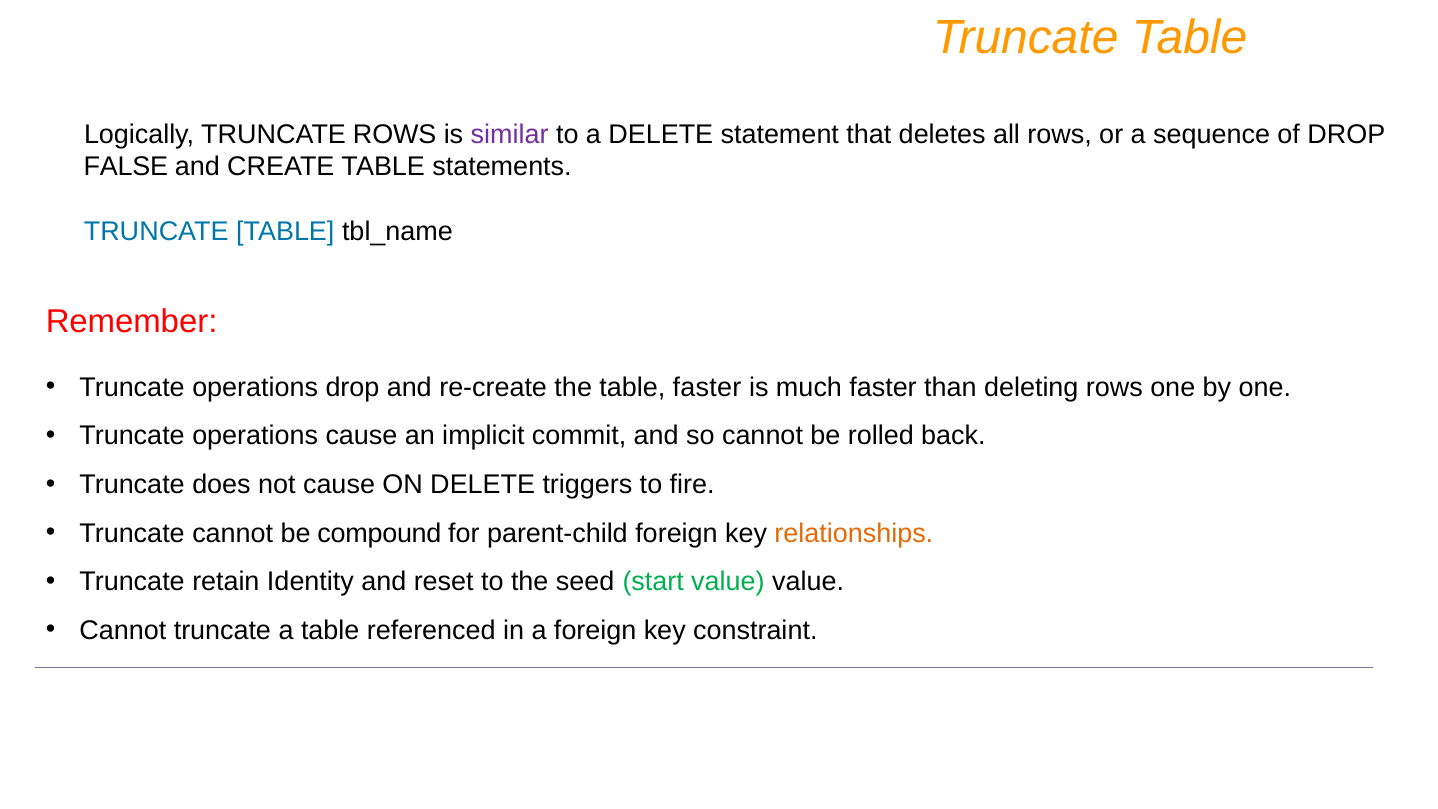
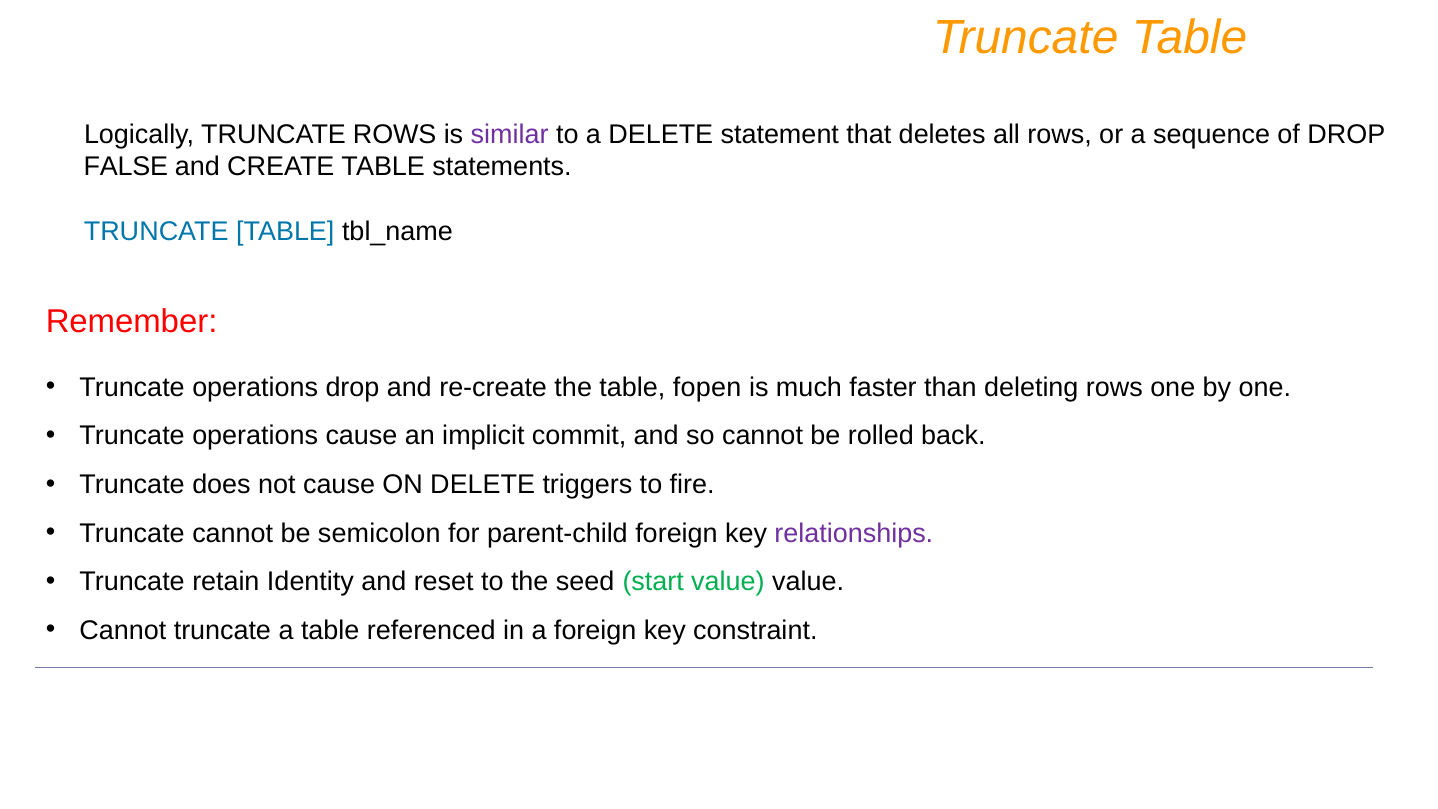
table faster: faster -> fopen
compound: compound -> semicolon
relationships colour: orange -> purple
